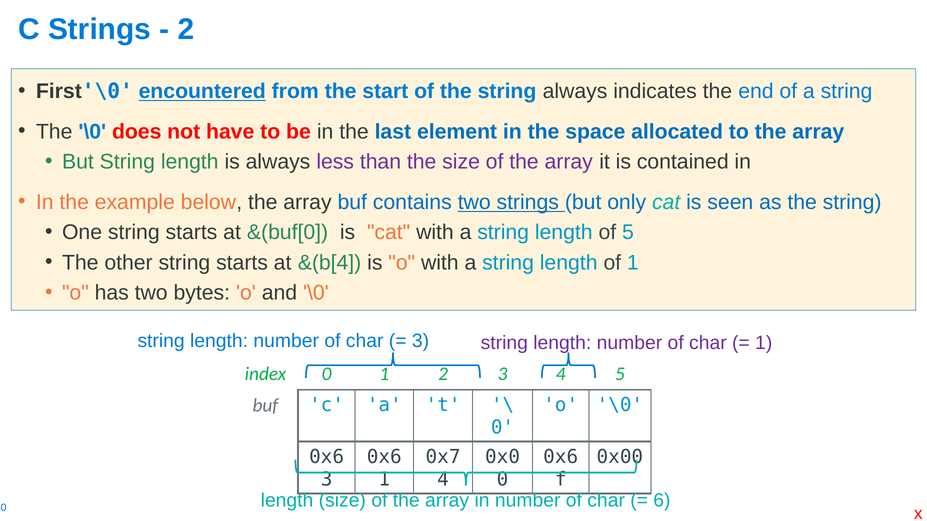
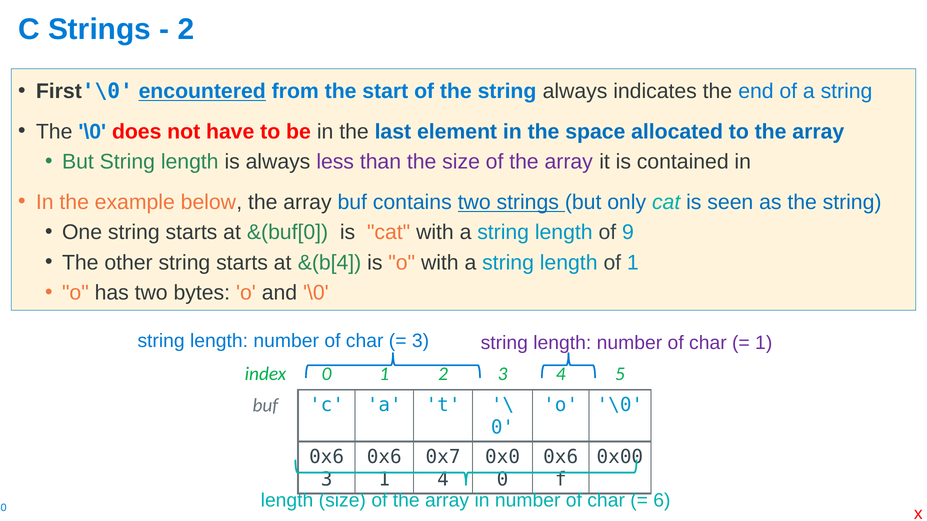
of 5: 5 -> 9
